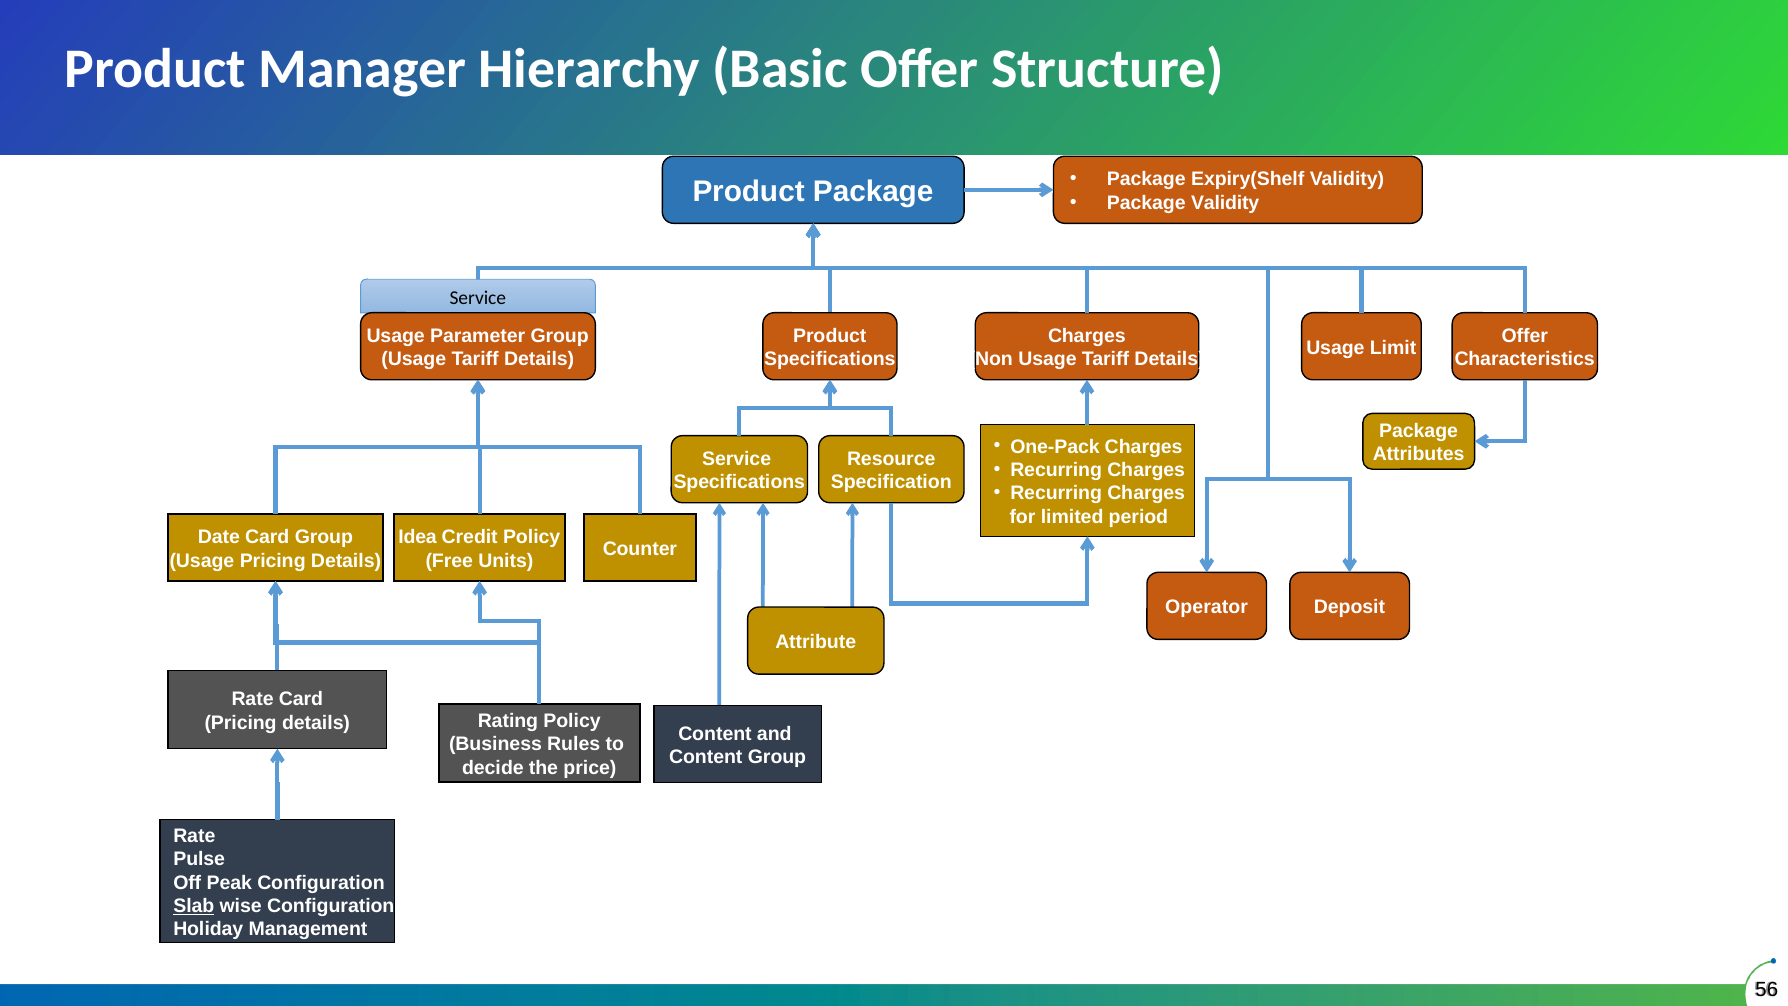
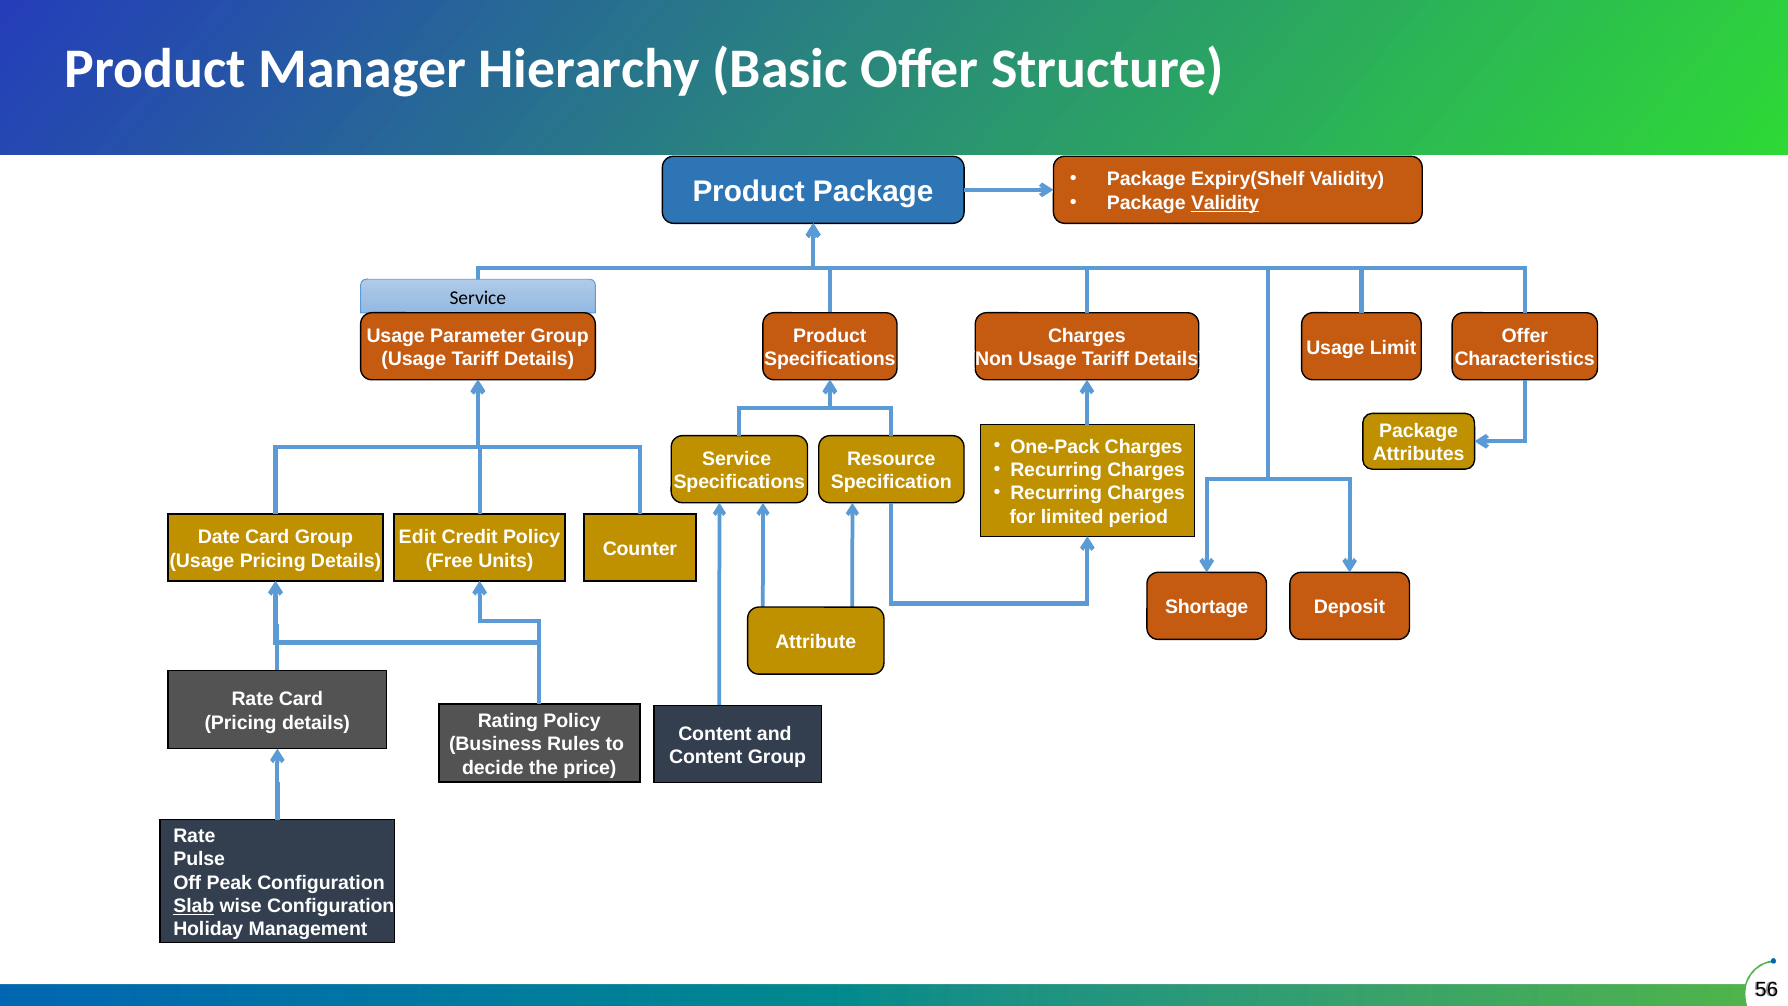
Validity at (1225, 203) underline: none -> present
Idea: Idea -> Edit
Operator: Operator -> Shortage
